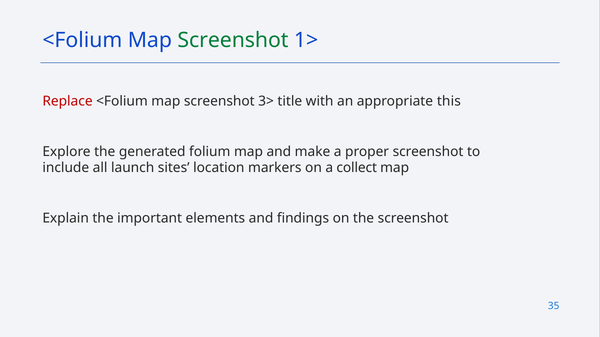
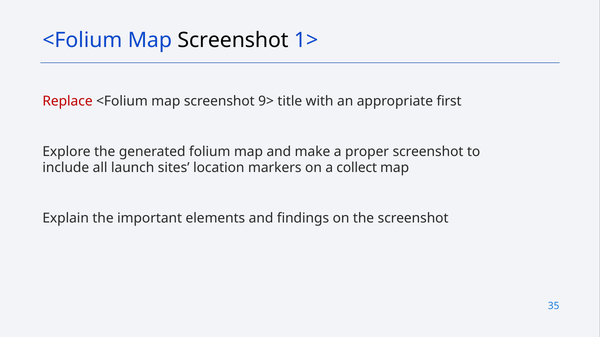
Screenshot at (233, 40) colour: green -> black
3>: 3> -> 9>
this: this -> first
